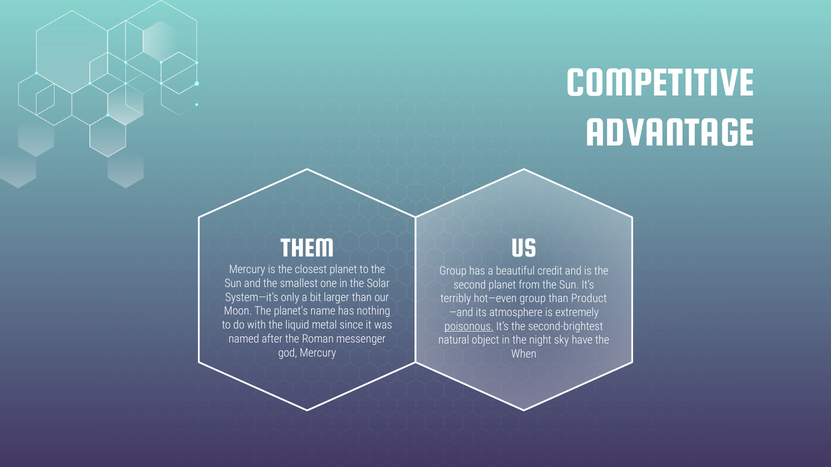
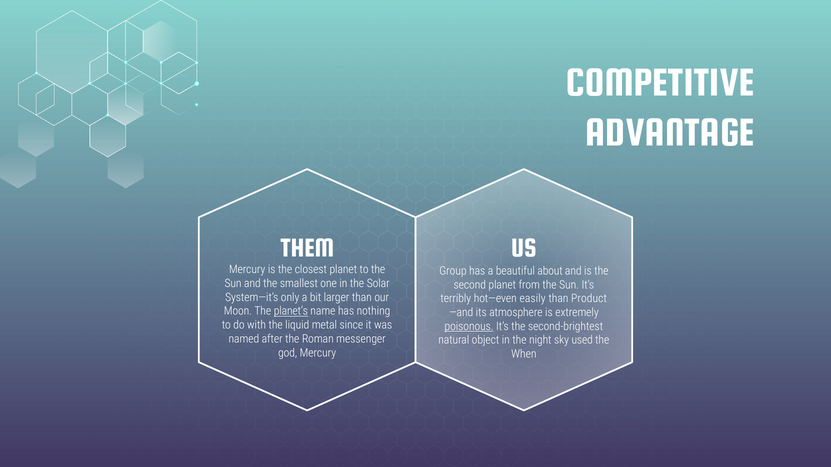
credit: credit -> about
hot—even group: group -> easily
planet’s underline: none -> present
have: have -> used
